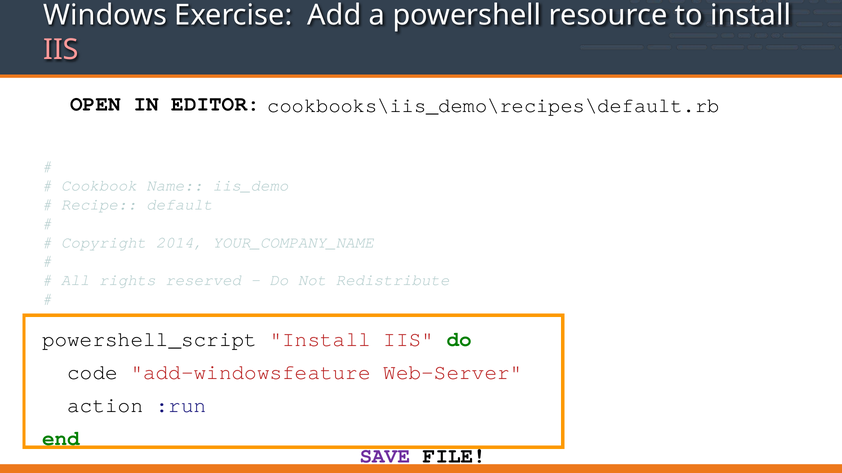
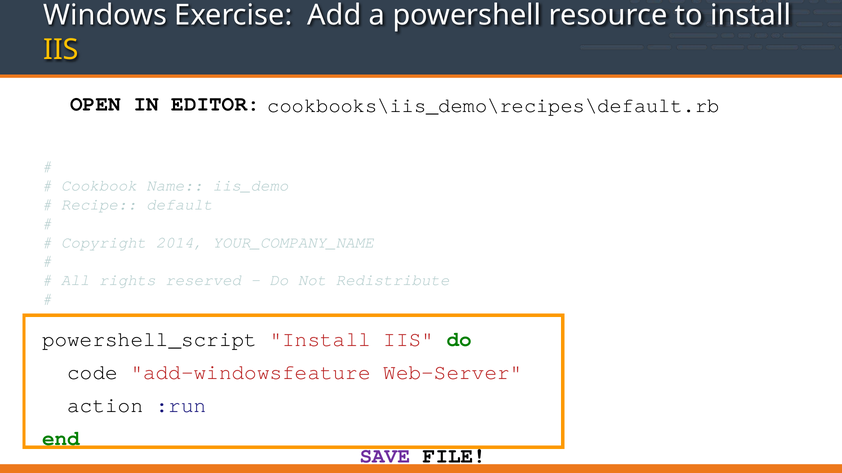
IIS at (61, 50) colour: pink -> yellow
